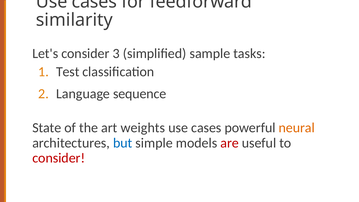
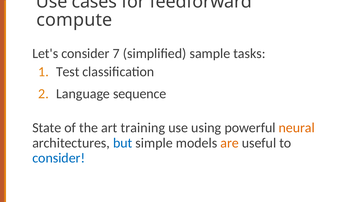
similarity: similarity -> compute
3: 3 -> 7
weights: weights -> training
cases at (206, 128): cases -> using
are colour: red -> orange
consider at (59, 158) colour: red -> blue
